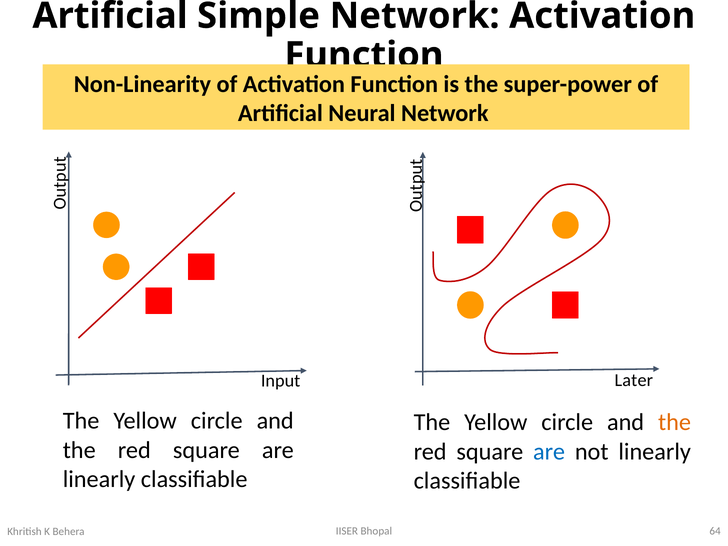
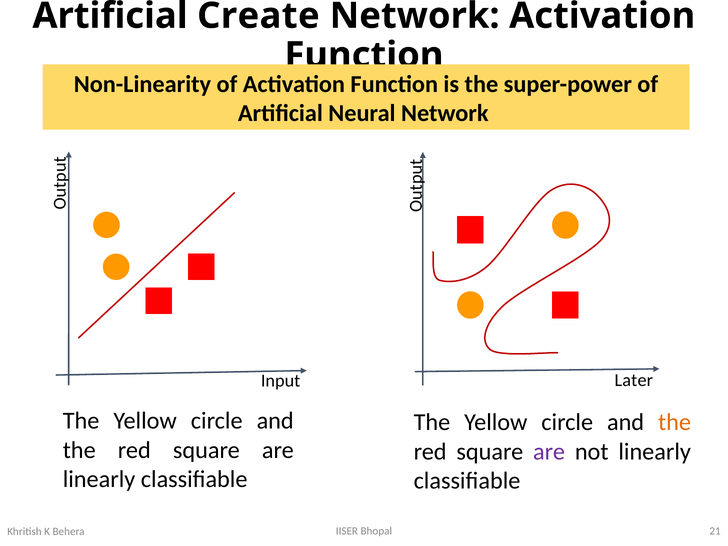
Simple: Simple -> Create
are at (549, 452) colour: blue -> purple
64: 64 -> 21
